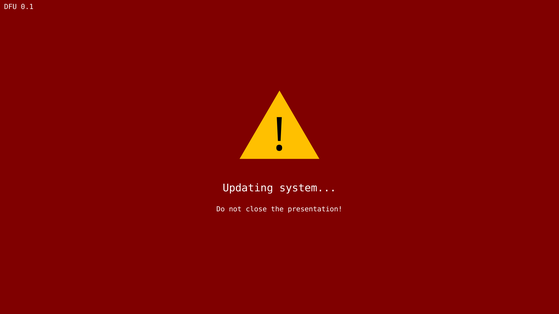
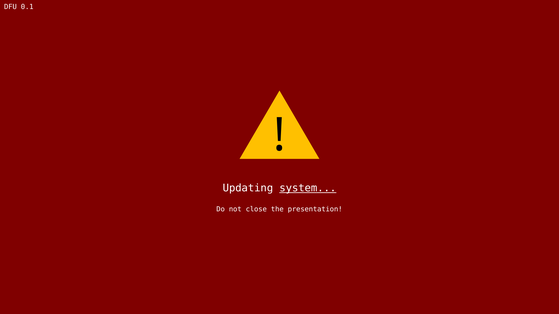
system underline: none -> present
